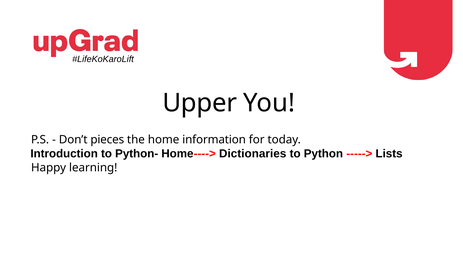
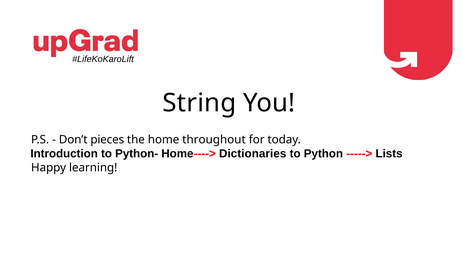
Upper: Upper -> String
information: information -> throughout
